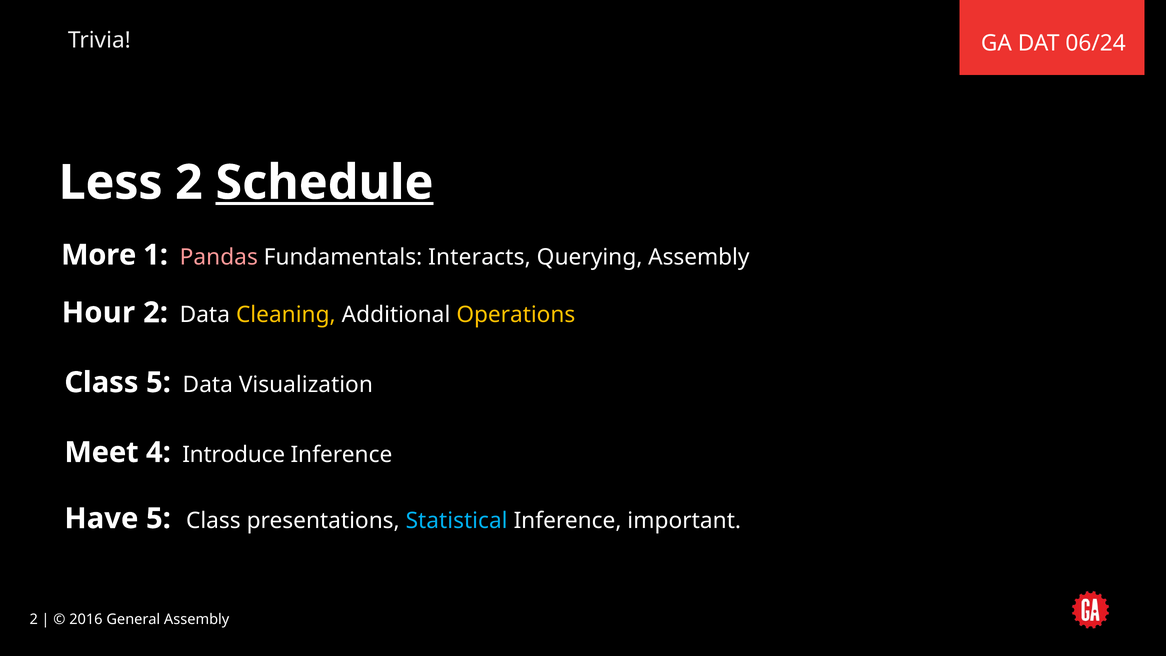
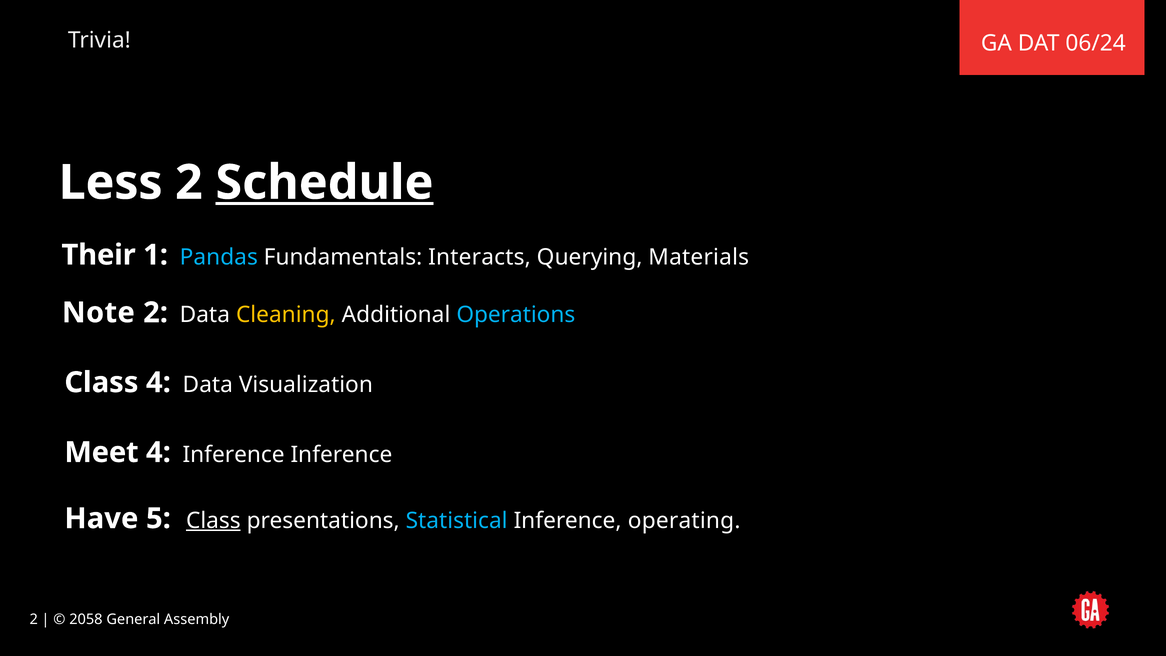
More: More -> Their
Pandas colour: pink -> light blue
Querying Assembly: Assembly -> Materials
Hour: Hour -> Note
Operations colour: yellow -> light blue
Class 5: 5 -> 4
4 Introduce: Introduce -> Inference
Class at (213, 521) underline: none -> present
important: important -> operating
2016: 2016 -> 2058
